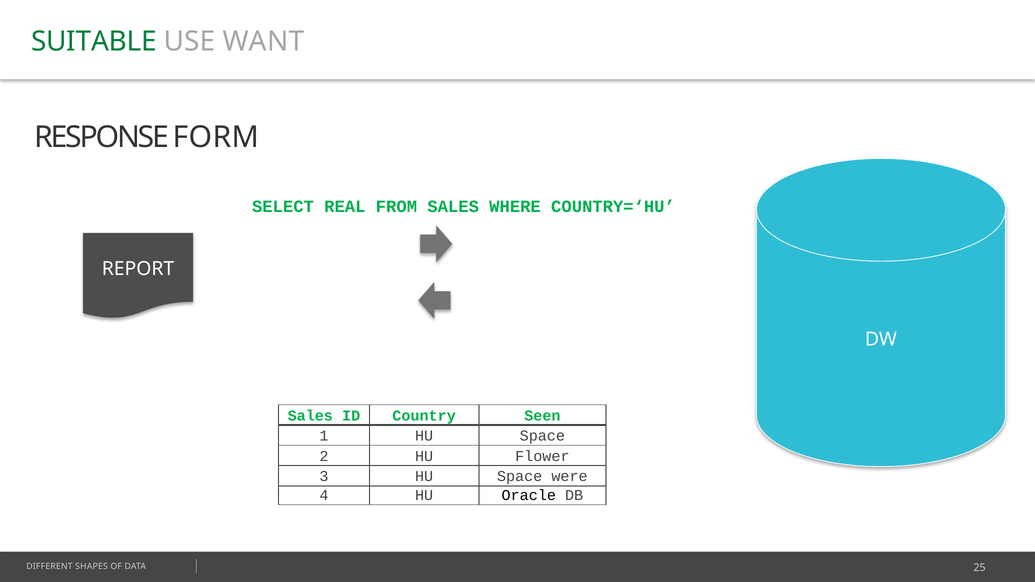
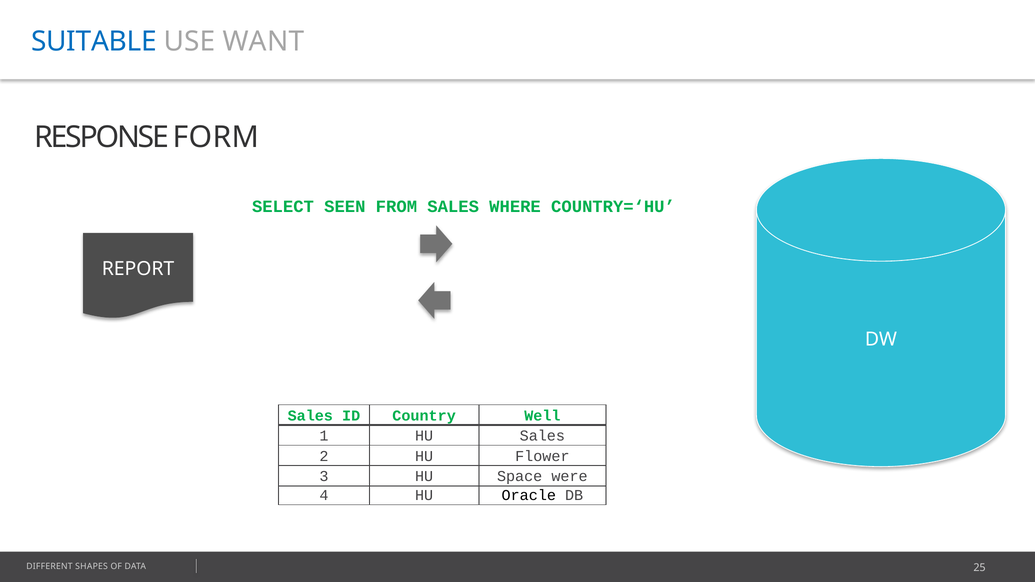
SUITABLE colour: green -> blue
REAL: REAL -> SEEN
Seen: Seen -> Well
1 HU Space: Space -> Sales
